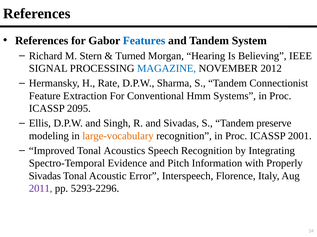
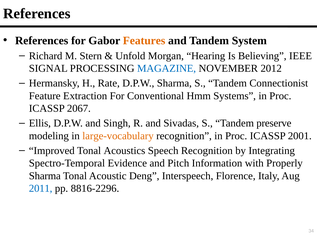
Features colour: blue -> orange
Turned: Turned -> Unfold
2095: 2095 -> 2067
Sivadas at (45, 176): Sivadas -> Sharma
Error: Error -> Deng
2011 colour: purple -> blue
5293-2296: 5293-2296 -> 8816-2296
